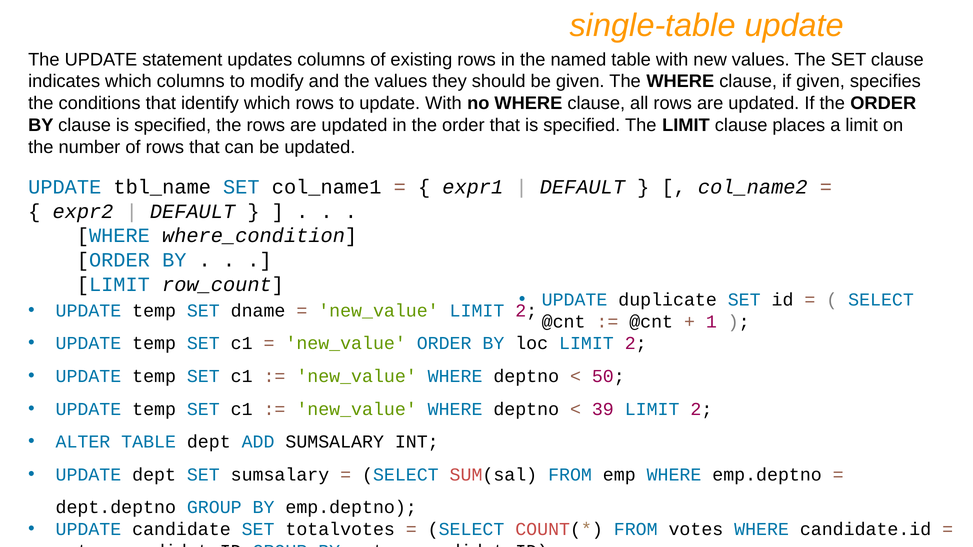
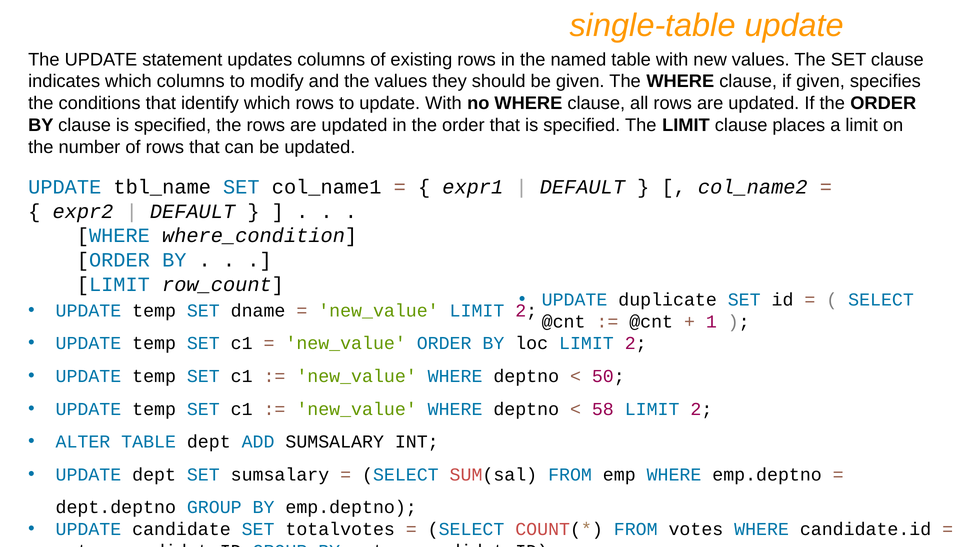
39: 39 -> 58
